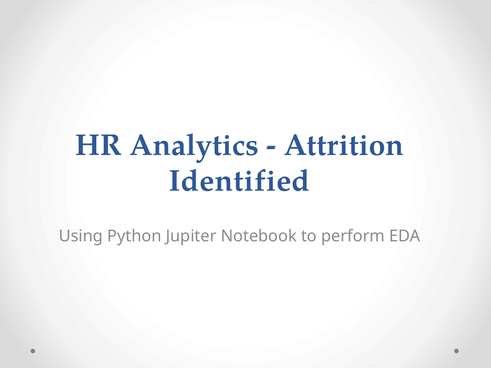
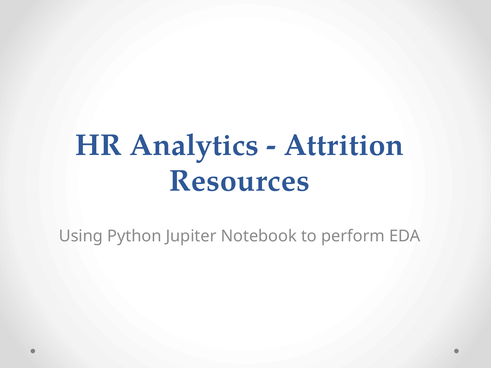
Identified: Identified -> Resources
